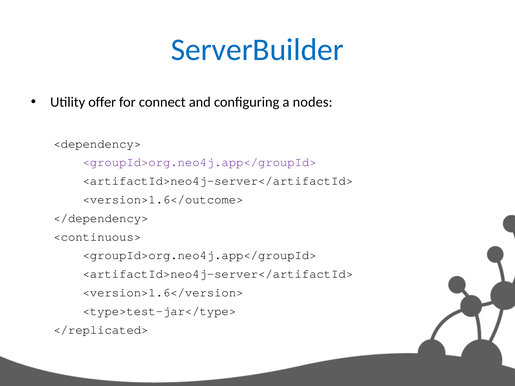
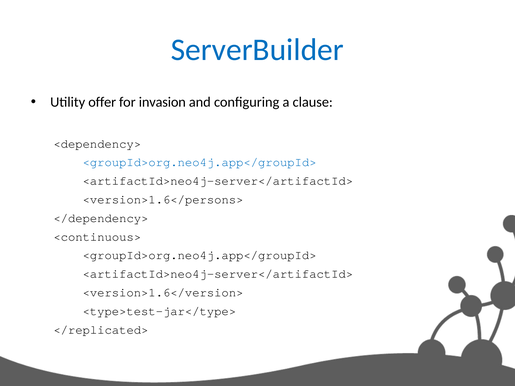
connect: connect -> invasion
nodes: nodes -> clause
<groupId>org.neo4j.app</groupId> at (200, 162) colour: purple -> blue
<version>1.6</outcome>: <version>1.6</outcome> -> <version>1.6</persons>
